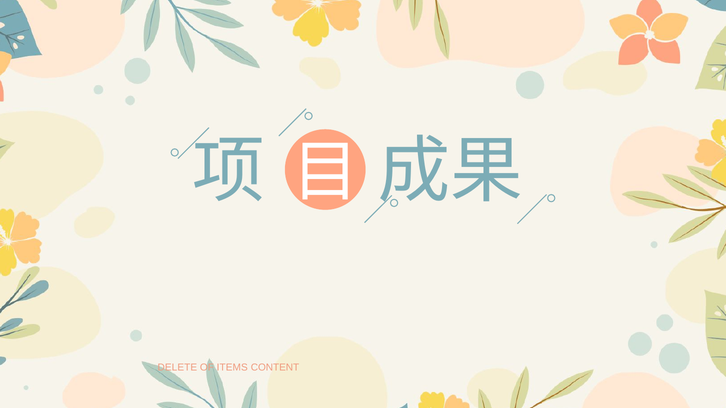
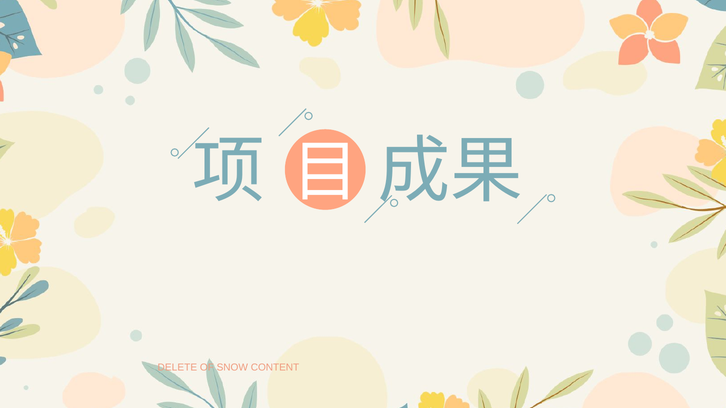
ITEMS: ITEMS -> SNOW
